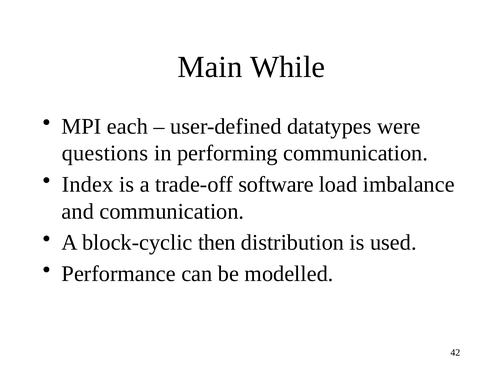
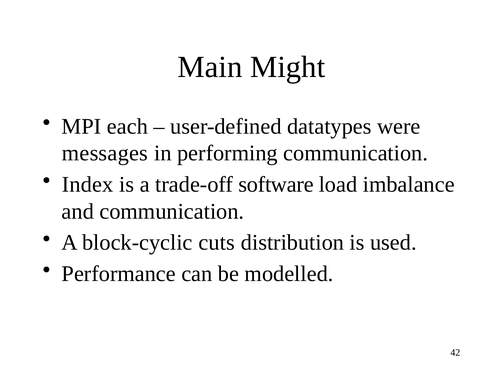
While: While -> Might
questions: questions -> messages
then: then -> cuts
